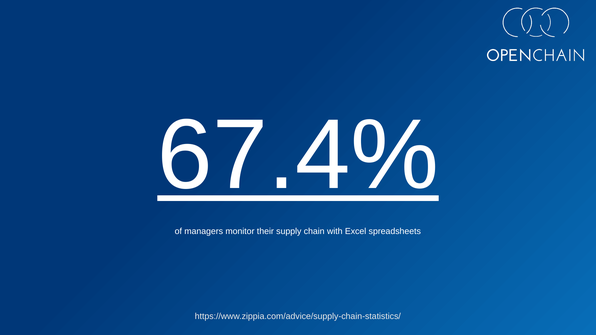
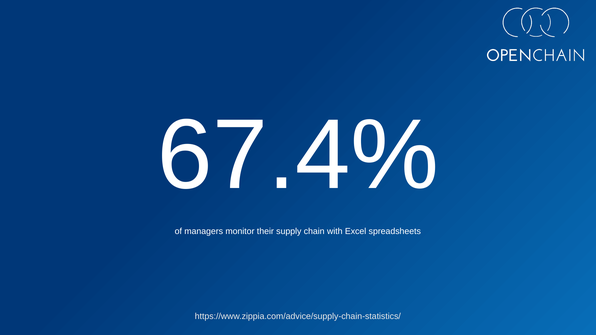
67.4% underline: present -> none
